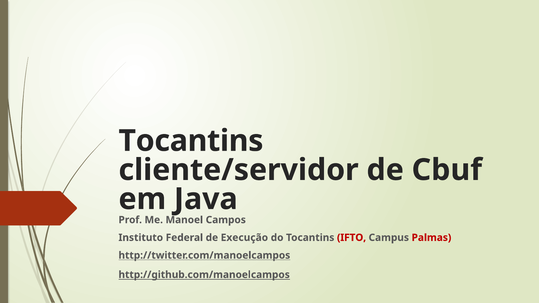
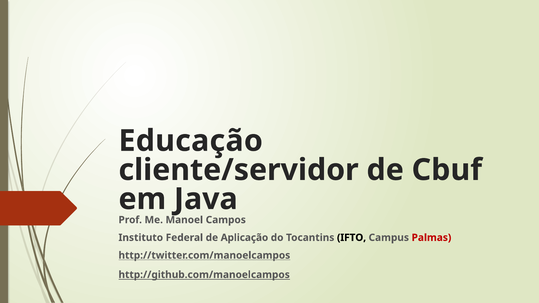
Tocantins at (191, 141): Tocantins -> Educação
Execução: Execução -> Aplicação
IFTO colour: red -> black
